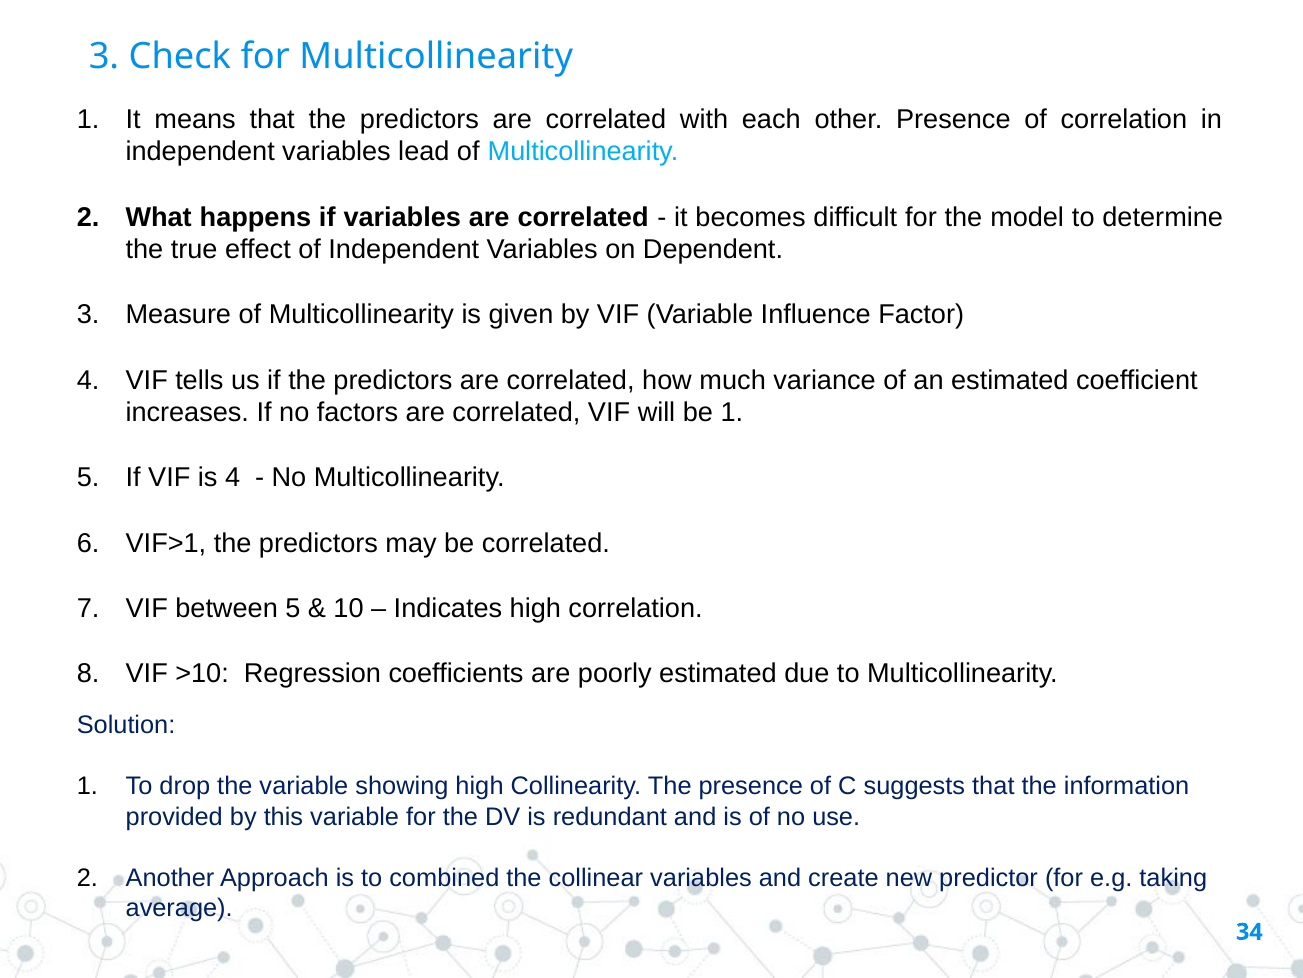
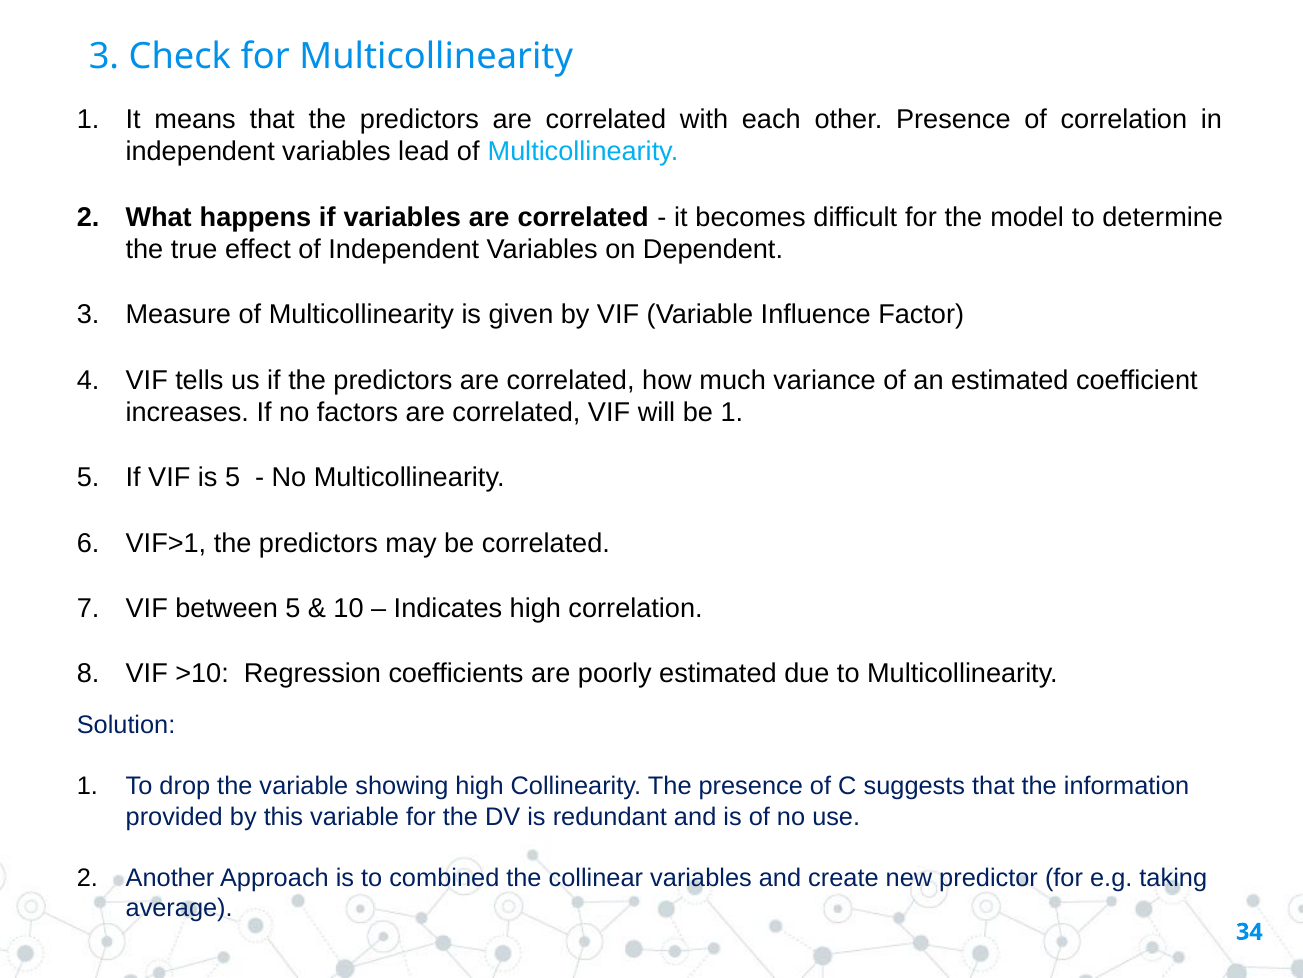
is 4: 4 -> 5
